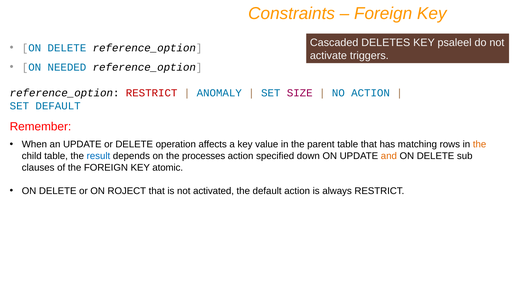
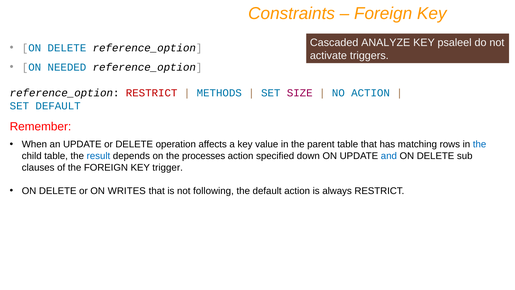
DELETES: DELETES -> ANALYZE
ANOMALY: ANOMALY -> METHODS
the at (480, 144) colour: orange -> blue
and colour: orange -> blue
atomic: atomic -> trigger
ROJECT: ROJECT -> WRITES
activated: activated -> following
